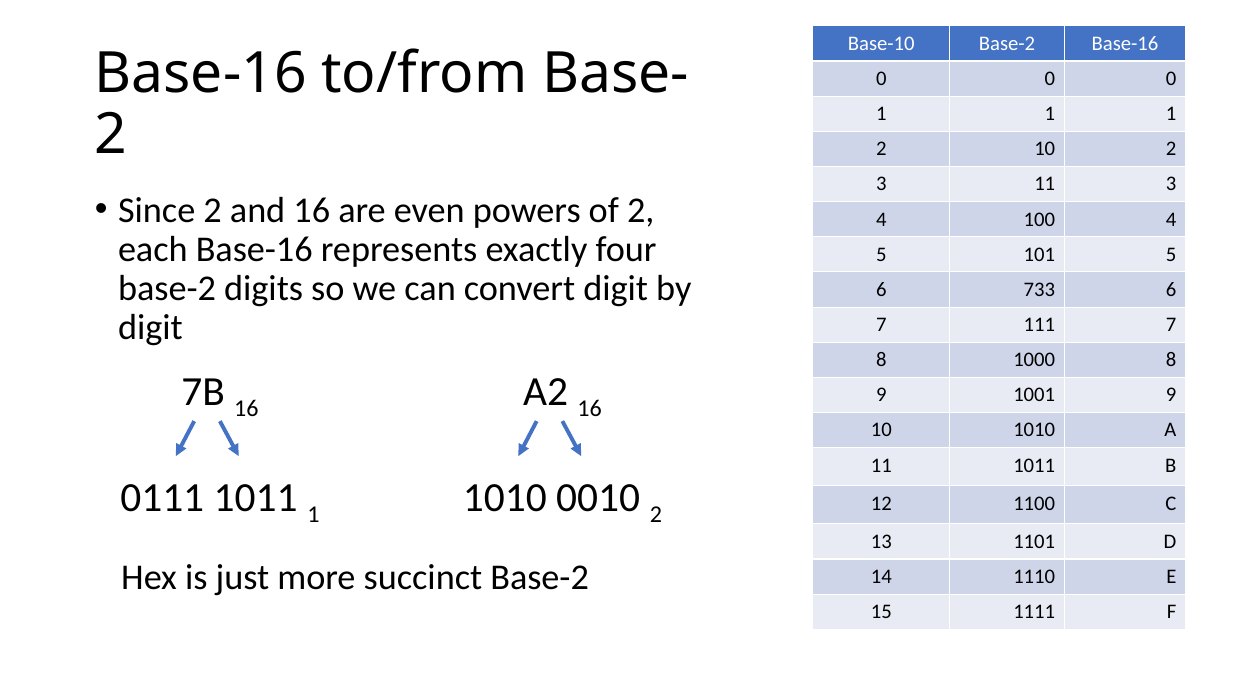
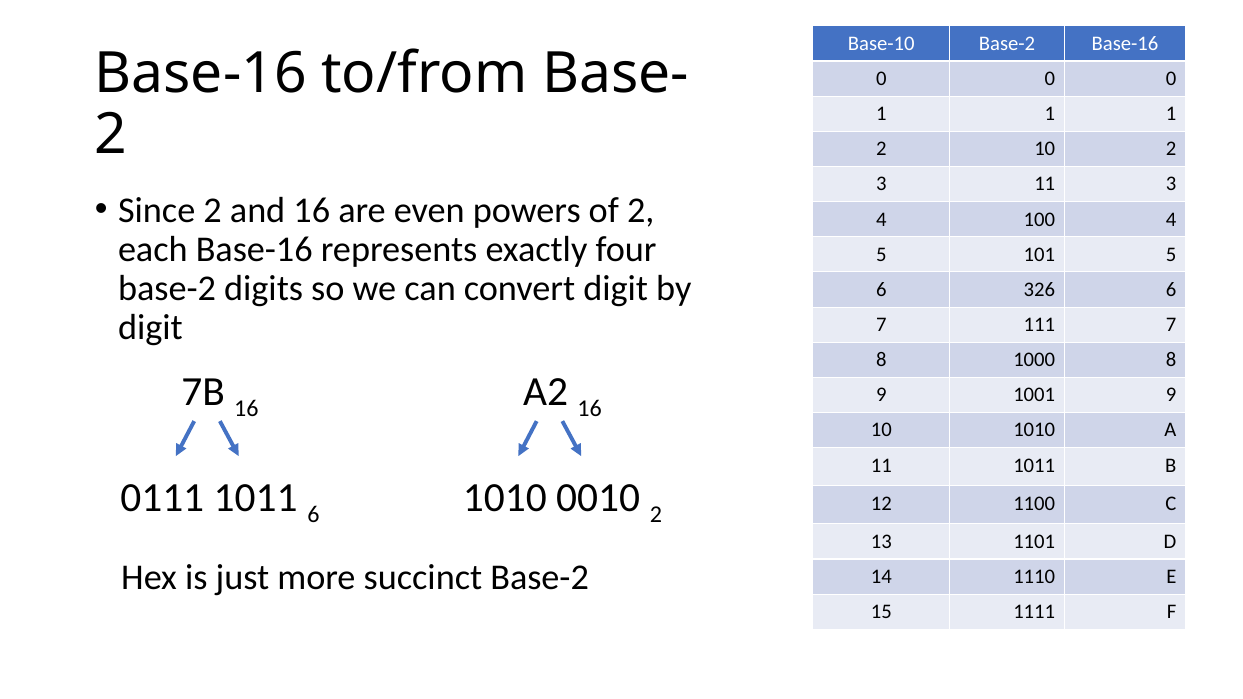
733: 733 -> 326
1011 1: 1 -> 6
